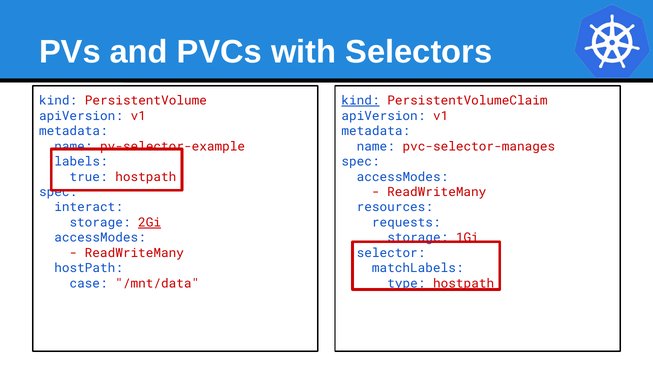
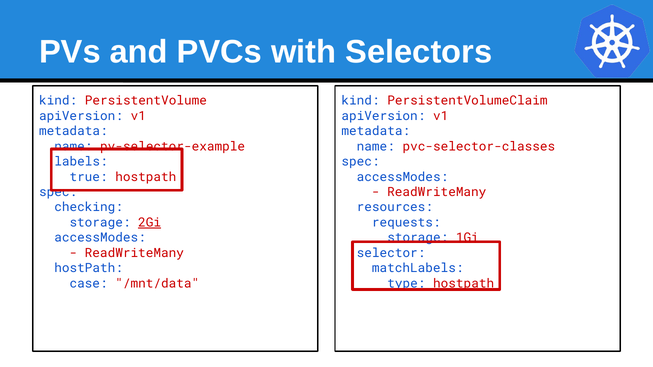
kind at (361, 101) underline: present -> none
pvc-selector-manages: pvc-selector-manages -> pvc-selector-classes
interact: interact -> checking
